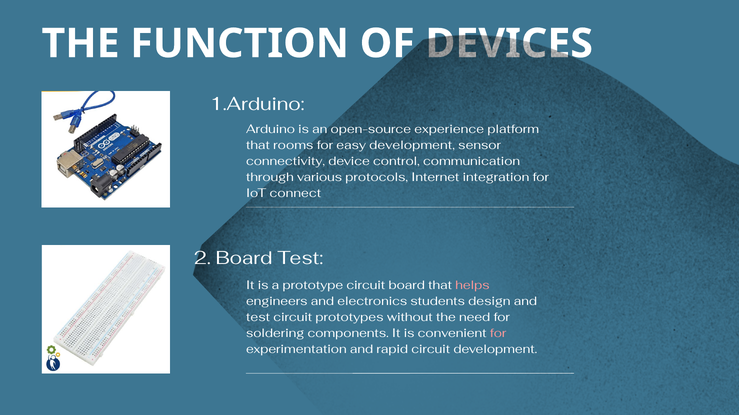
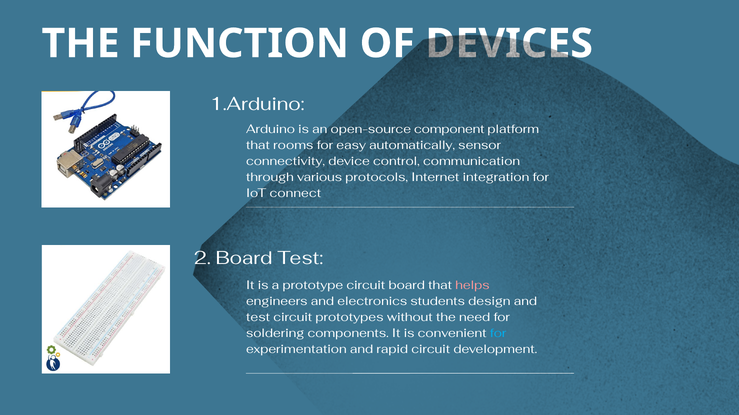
experience: experience -> component
easy development: development -> automatically
for at (498, 334) colour: pink -> light blue
